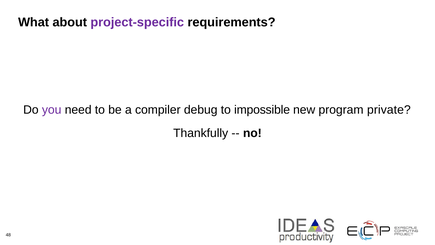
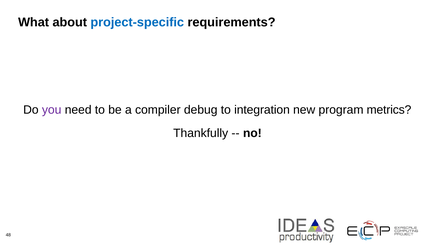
project-specific colour: purple -> blue
impossible: impossible -> integration
private: private -> metrics
